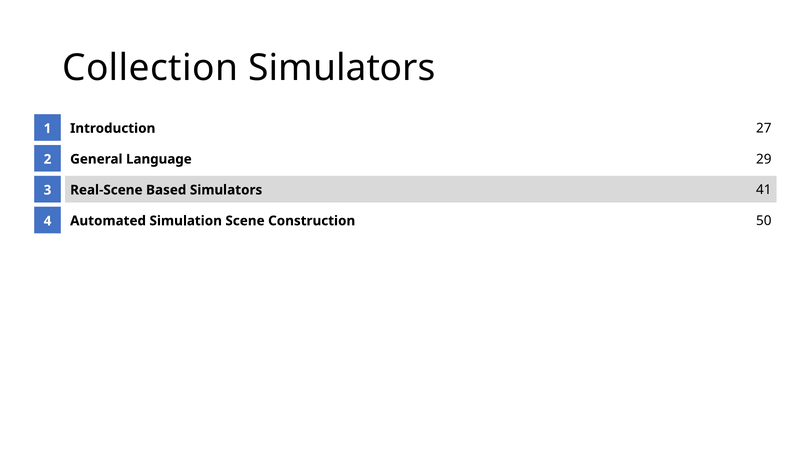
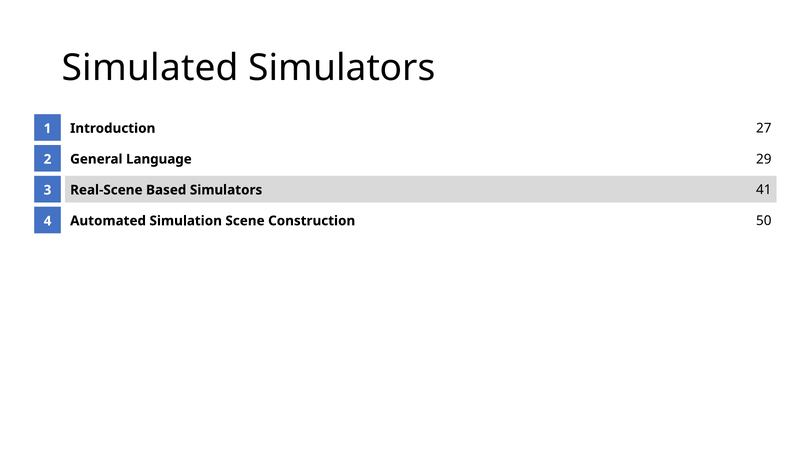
Collection: Collection -> Simulated
